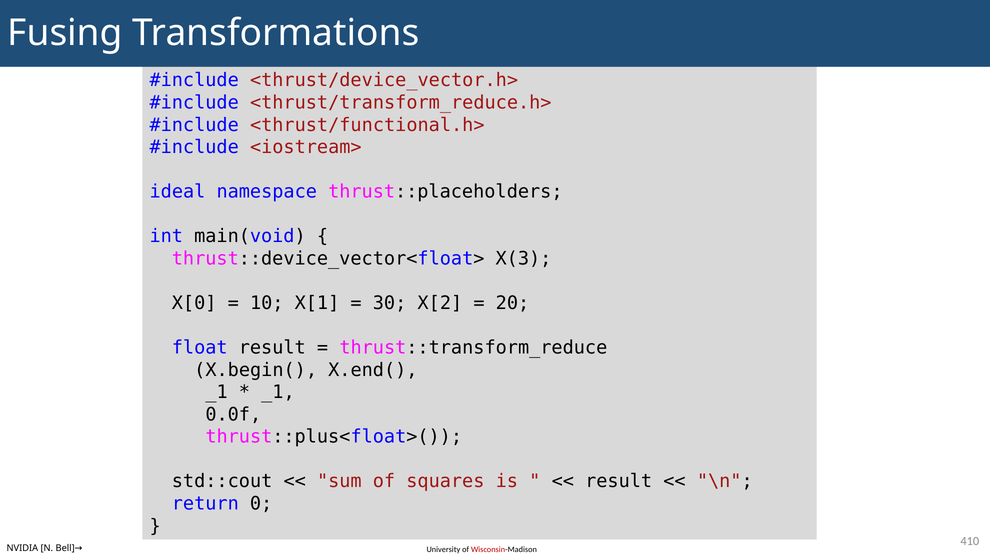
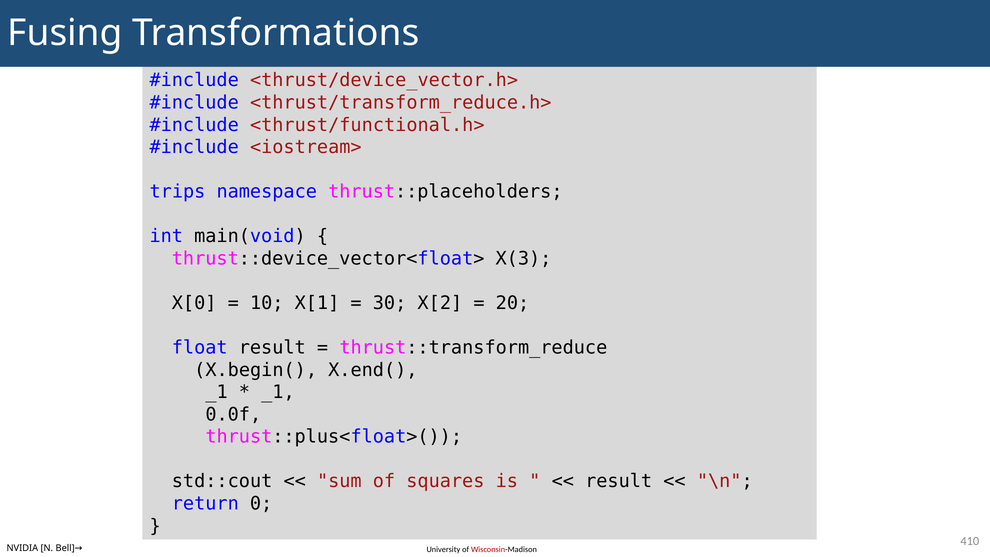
ideal: ideal -> trips
